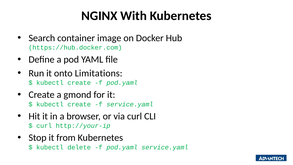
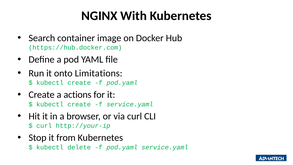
gmond: gmond -> actions
